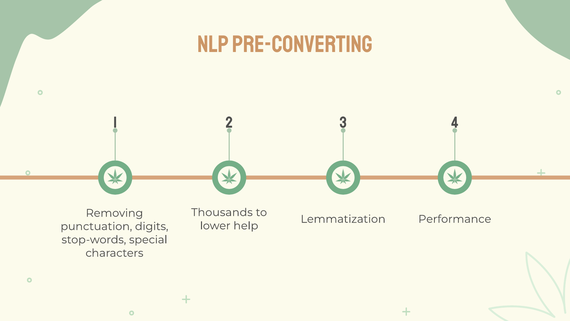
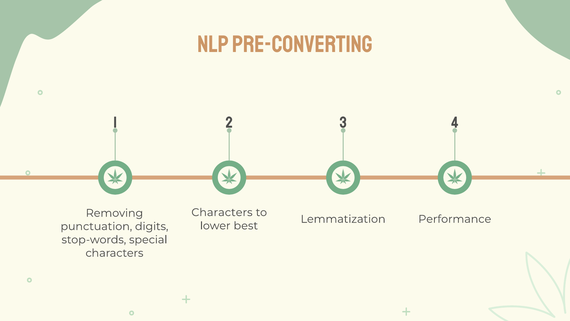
Thousands at (222, 212): Thousands -> Characters
help: help -> best
